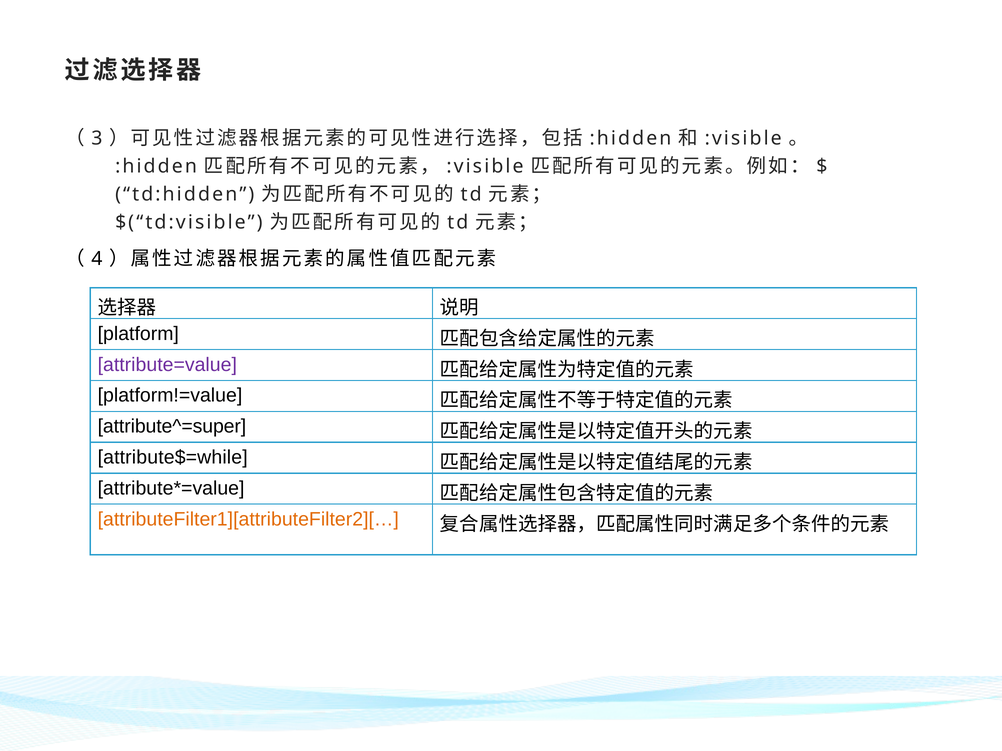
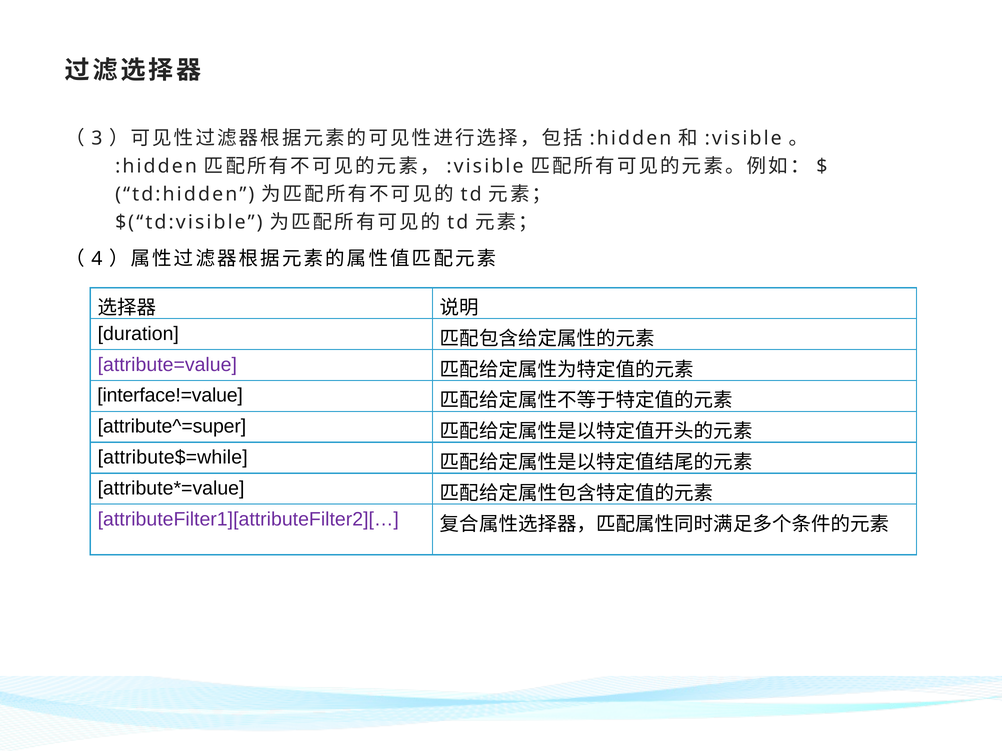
platform: platform -> duration
platform!=value: platform!=value -> interface!=value
attributeFilter1][attributeFilter2][… colour: orange -> purple
